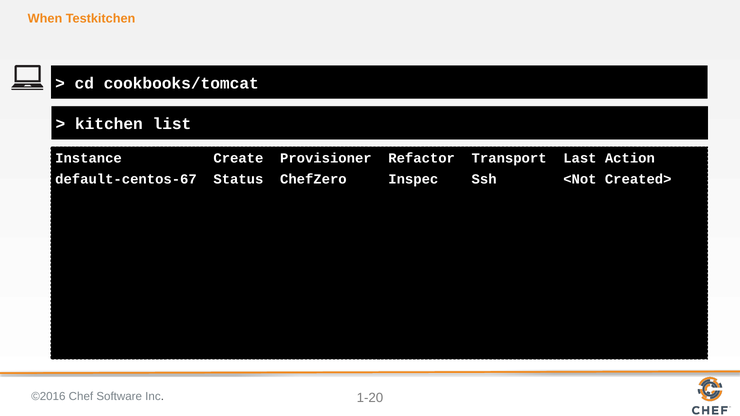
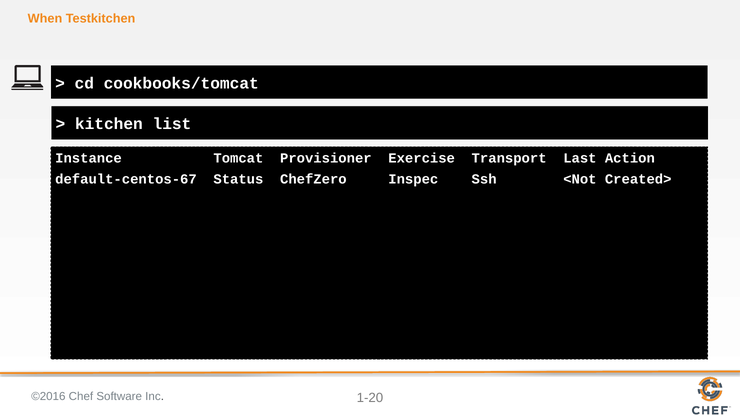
Create: Create -> Tomcat
Refactor: Refactor -> Exercise
